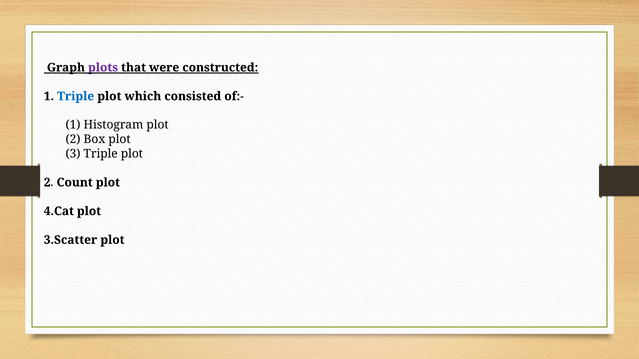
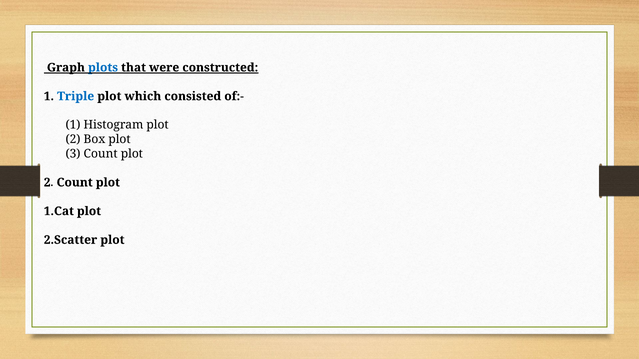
plots colour: purple -> blue
3 Triple: Triple -> Count
4.Cat: 4.Cat -> 1.Cat
3.Scatter: 3.Scatter -> 2.Scatter
